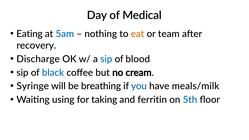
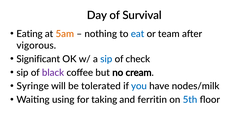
Medical: Medical -> Survival
5am colour: blue -> orange
eat colour: orange -> blue
recovery: recovery -> vigorous
Discharge: Discharge -> Significant
blood: blood -> check
black colour: blue -> purple
breathing: breathing -> tolerated
meals/milk: meals/milk -> nodes/milk
